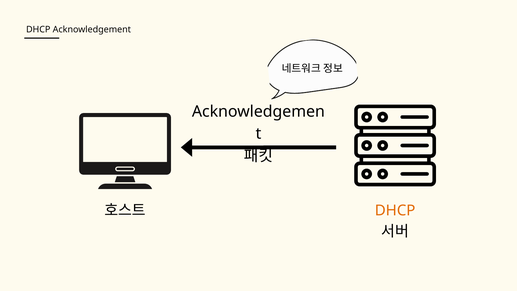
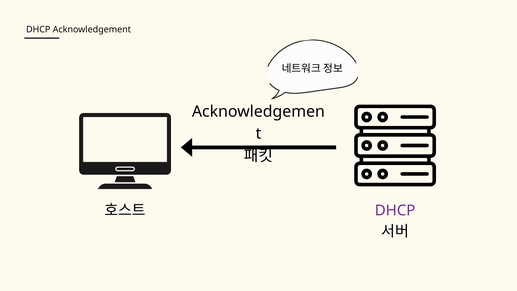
DHCP at (395, 210) colour: orange -> purple
